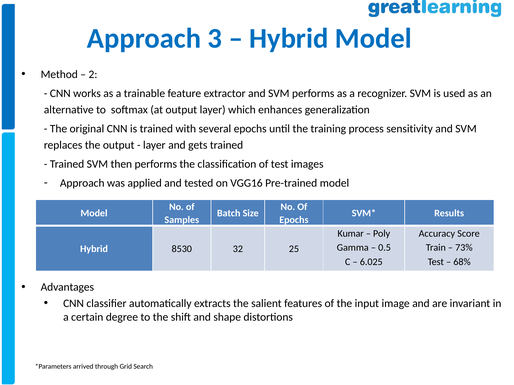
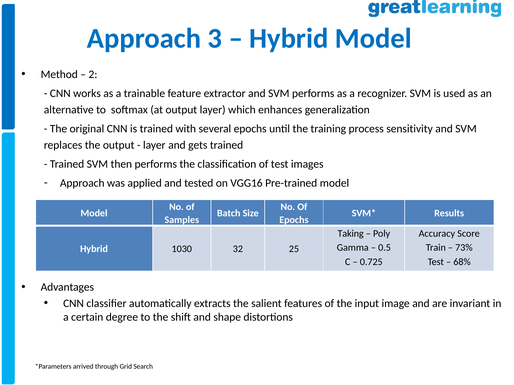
Kumar: Kumar -> Taking
8530: 8530 -> 1030
6.025: 6.025 -> 0.725
